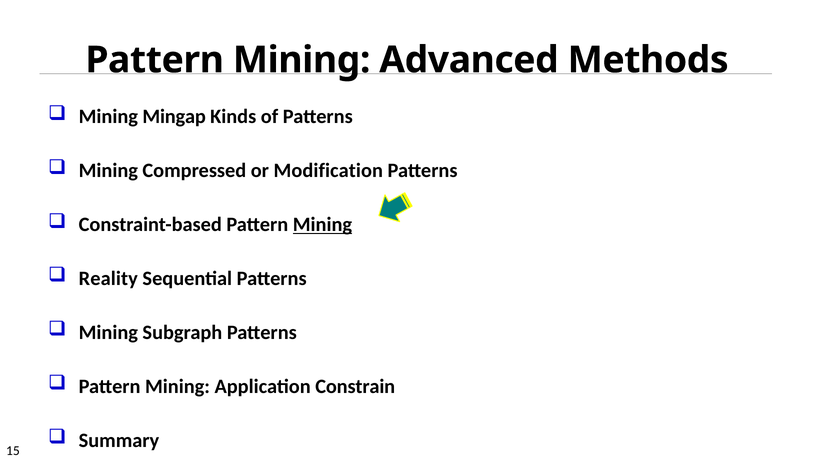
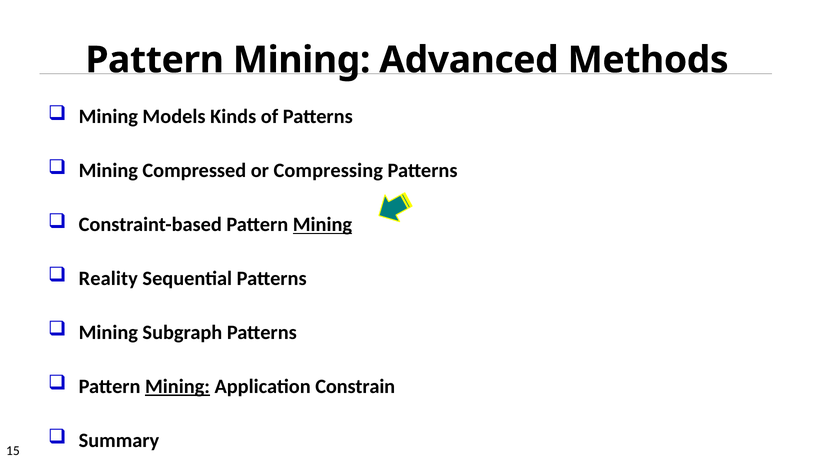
Mingap: Mingap -> Models
Modification: Modification -> Compressing
Mining at (177, 386) underline: none -> present
